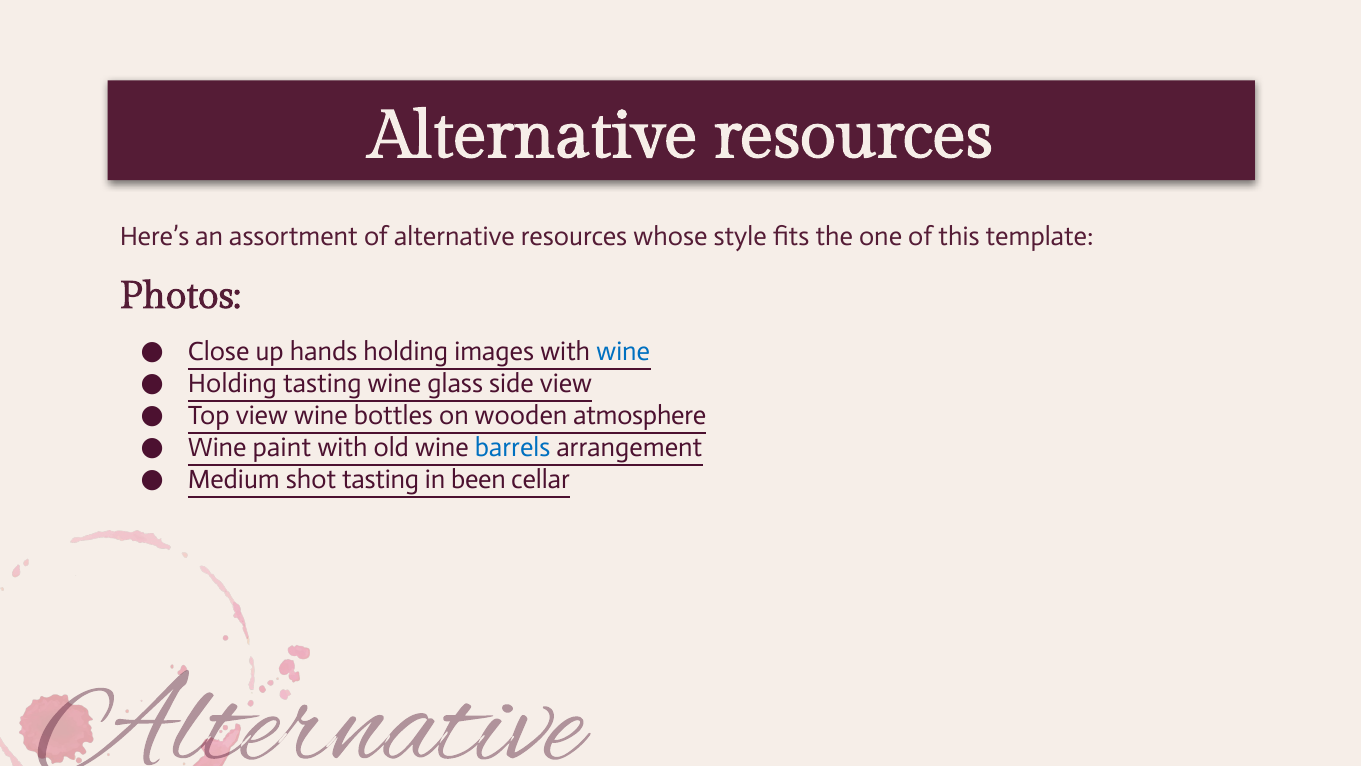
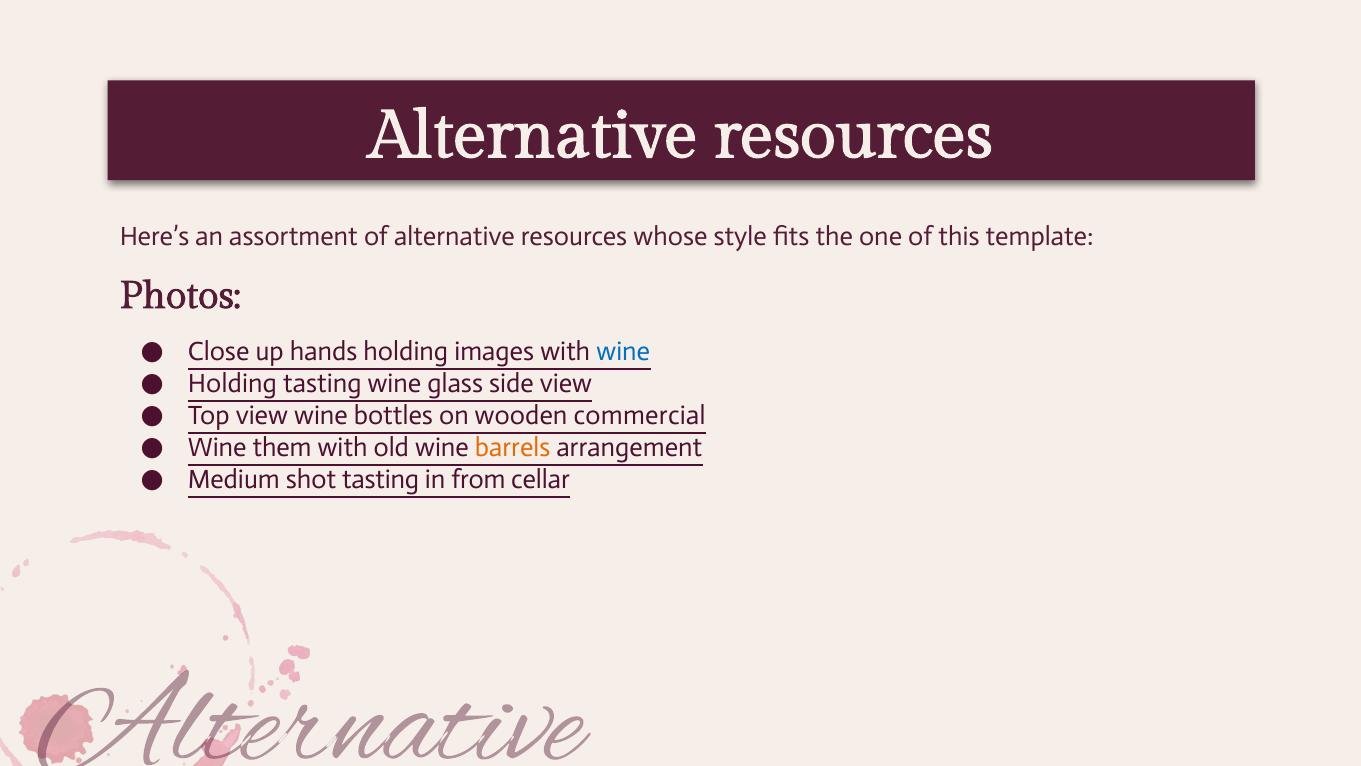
atmosphere: atmosphere -> commercial
paint: paint -> them
barrels colour: blue -> orange
been: been -> from
